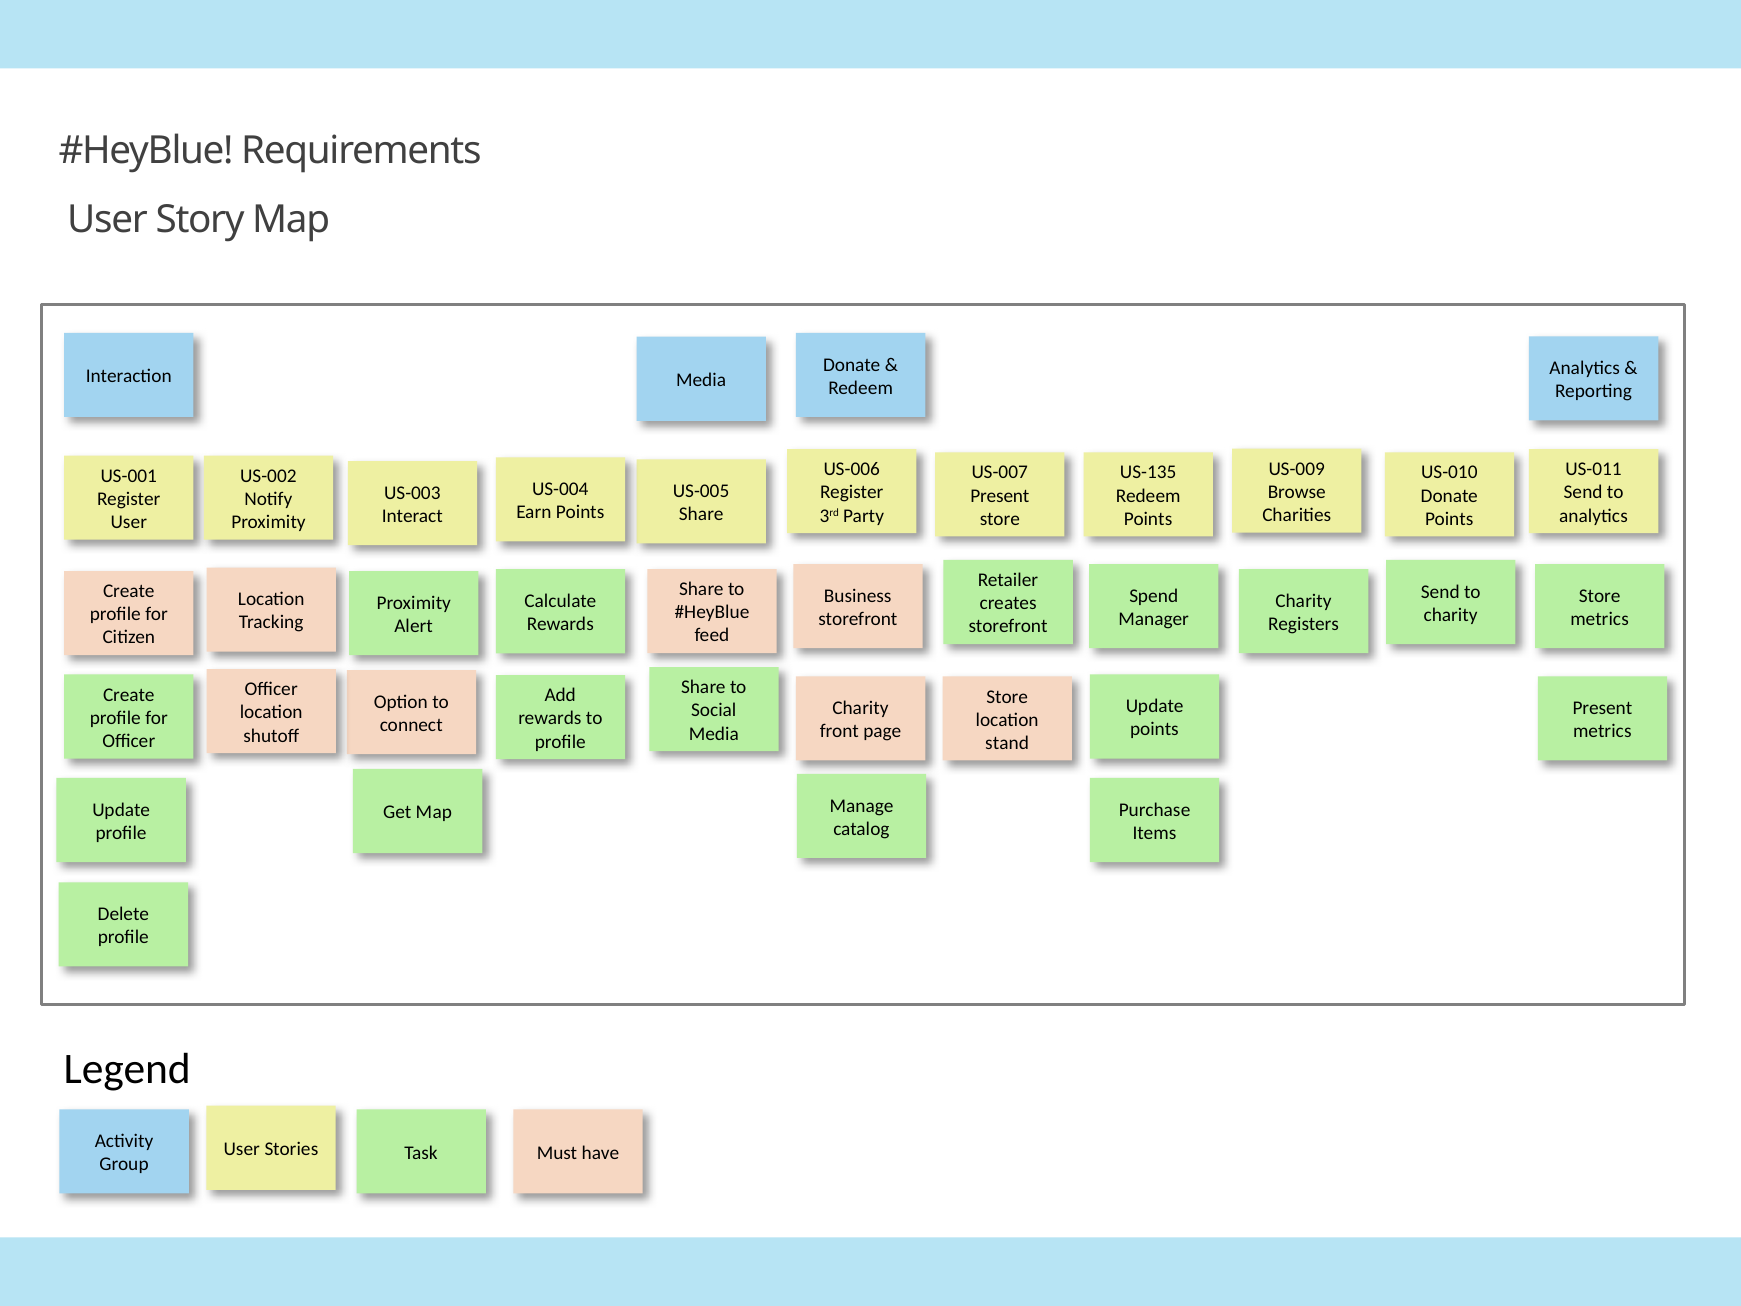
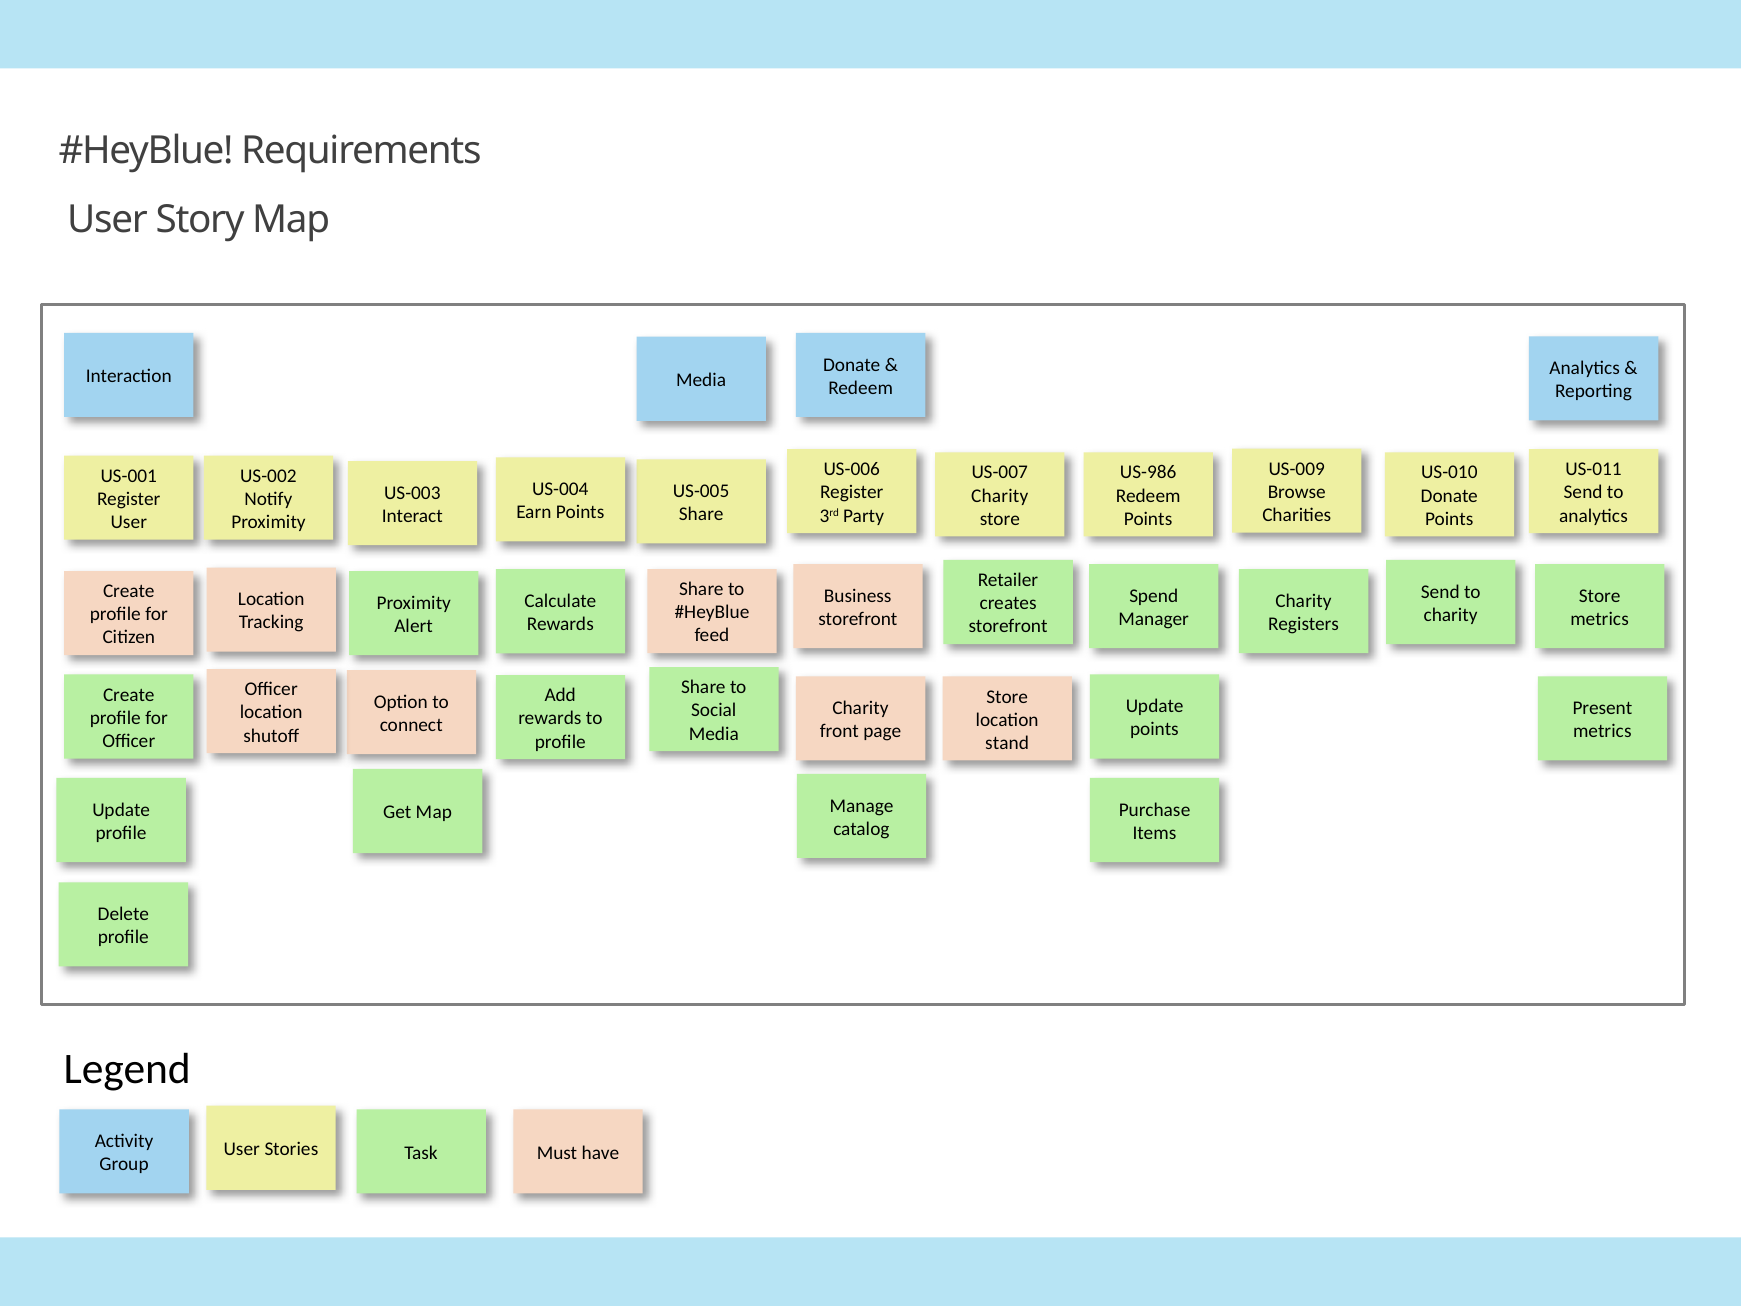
US-135: US-135 -> US-986
Present at (1000, 496): Present -> Charity
